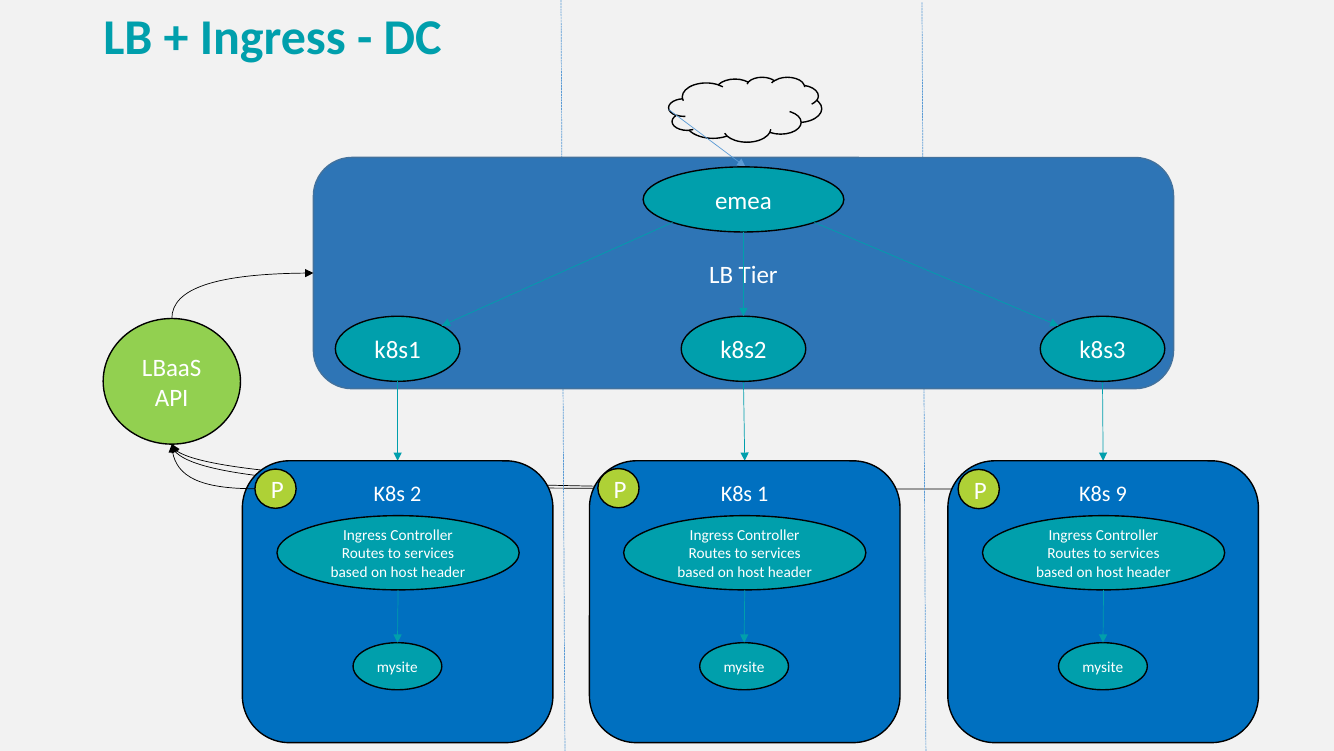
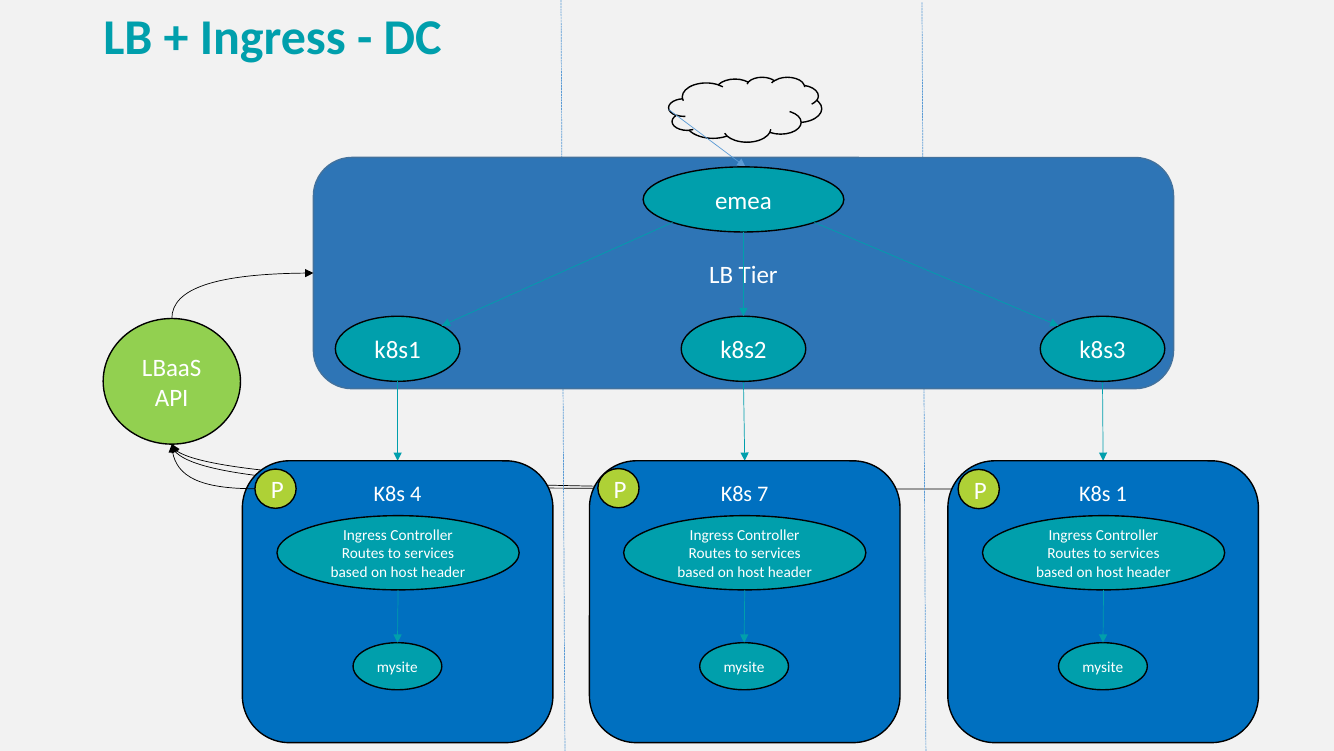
2: 2 -> 4
1: 1 -> 7
9: 9 -> 1
